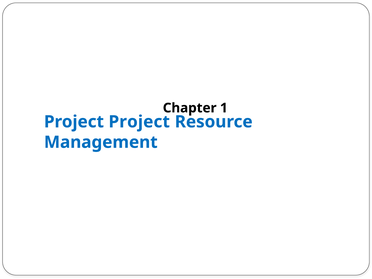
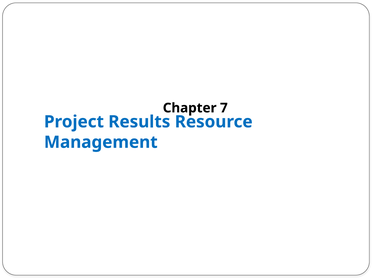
1: 1 -> 7
Project Project: Project -> Results
